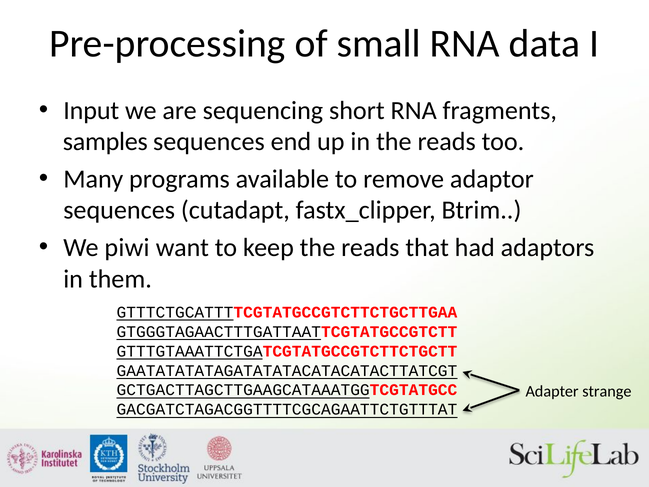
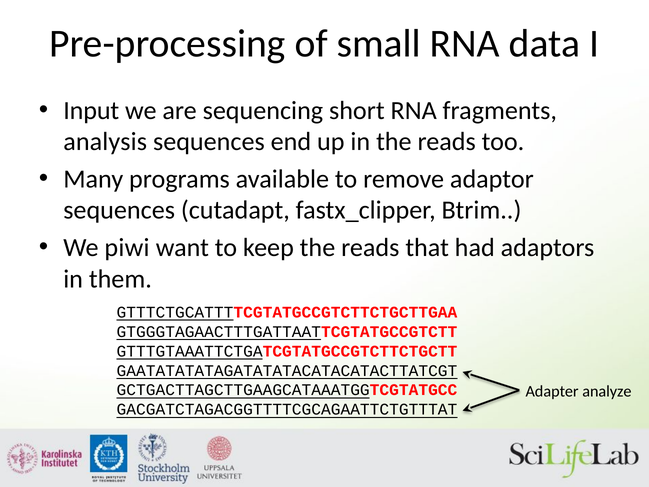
samples: samples -> analysis
strange: strange -> analyze
